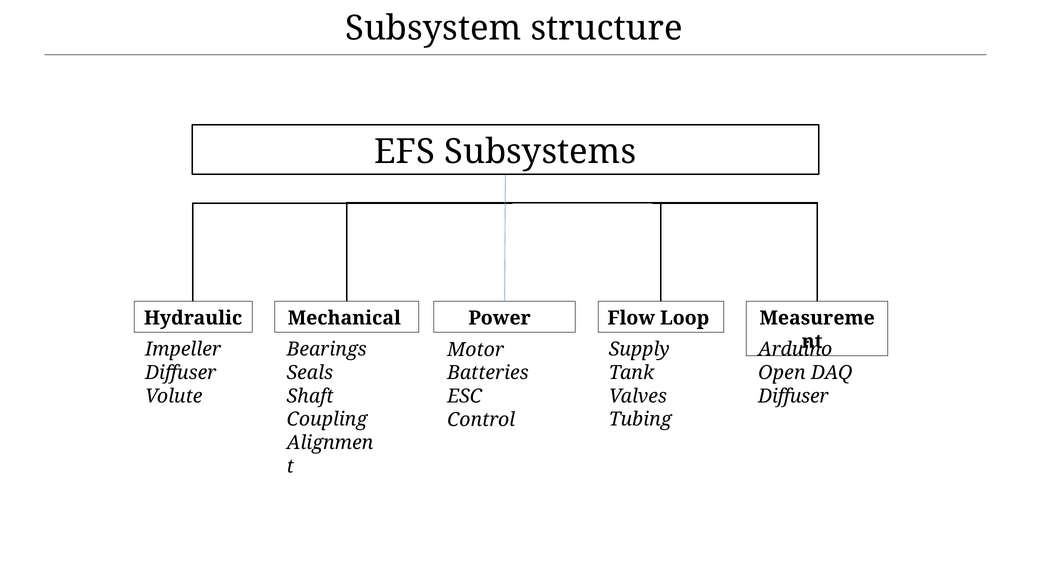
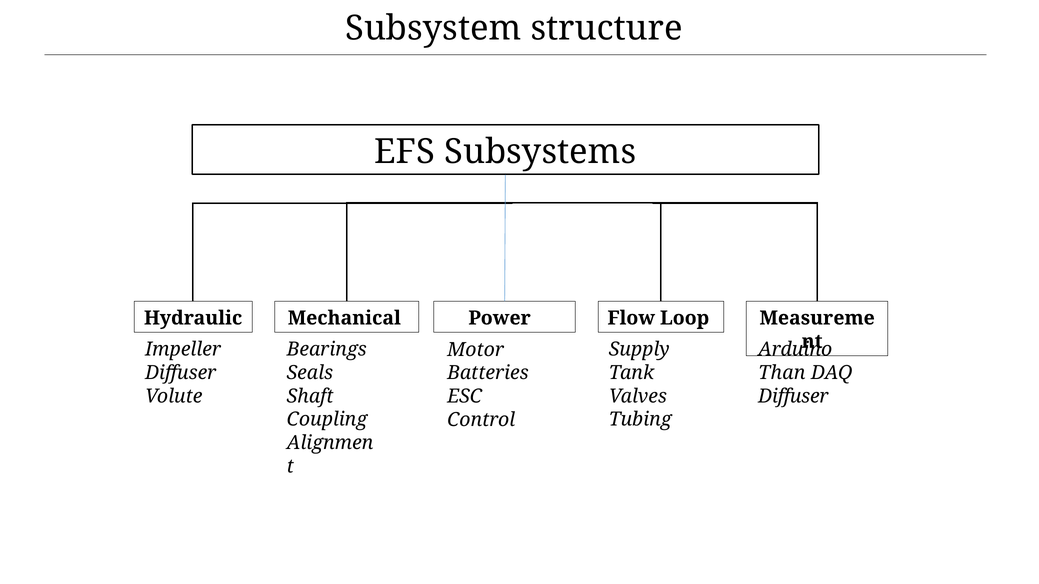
Open: Open -> Than
